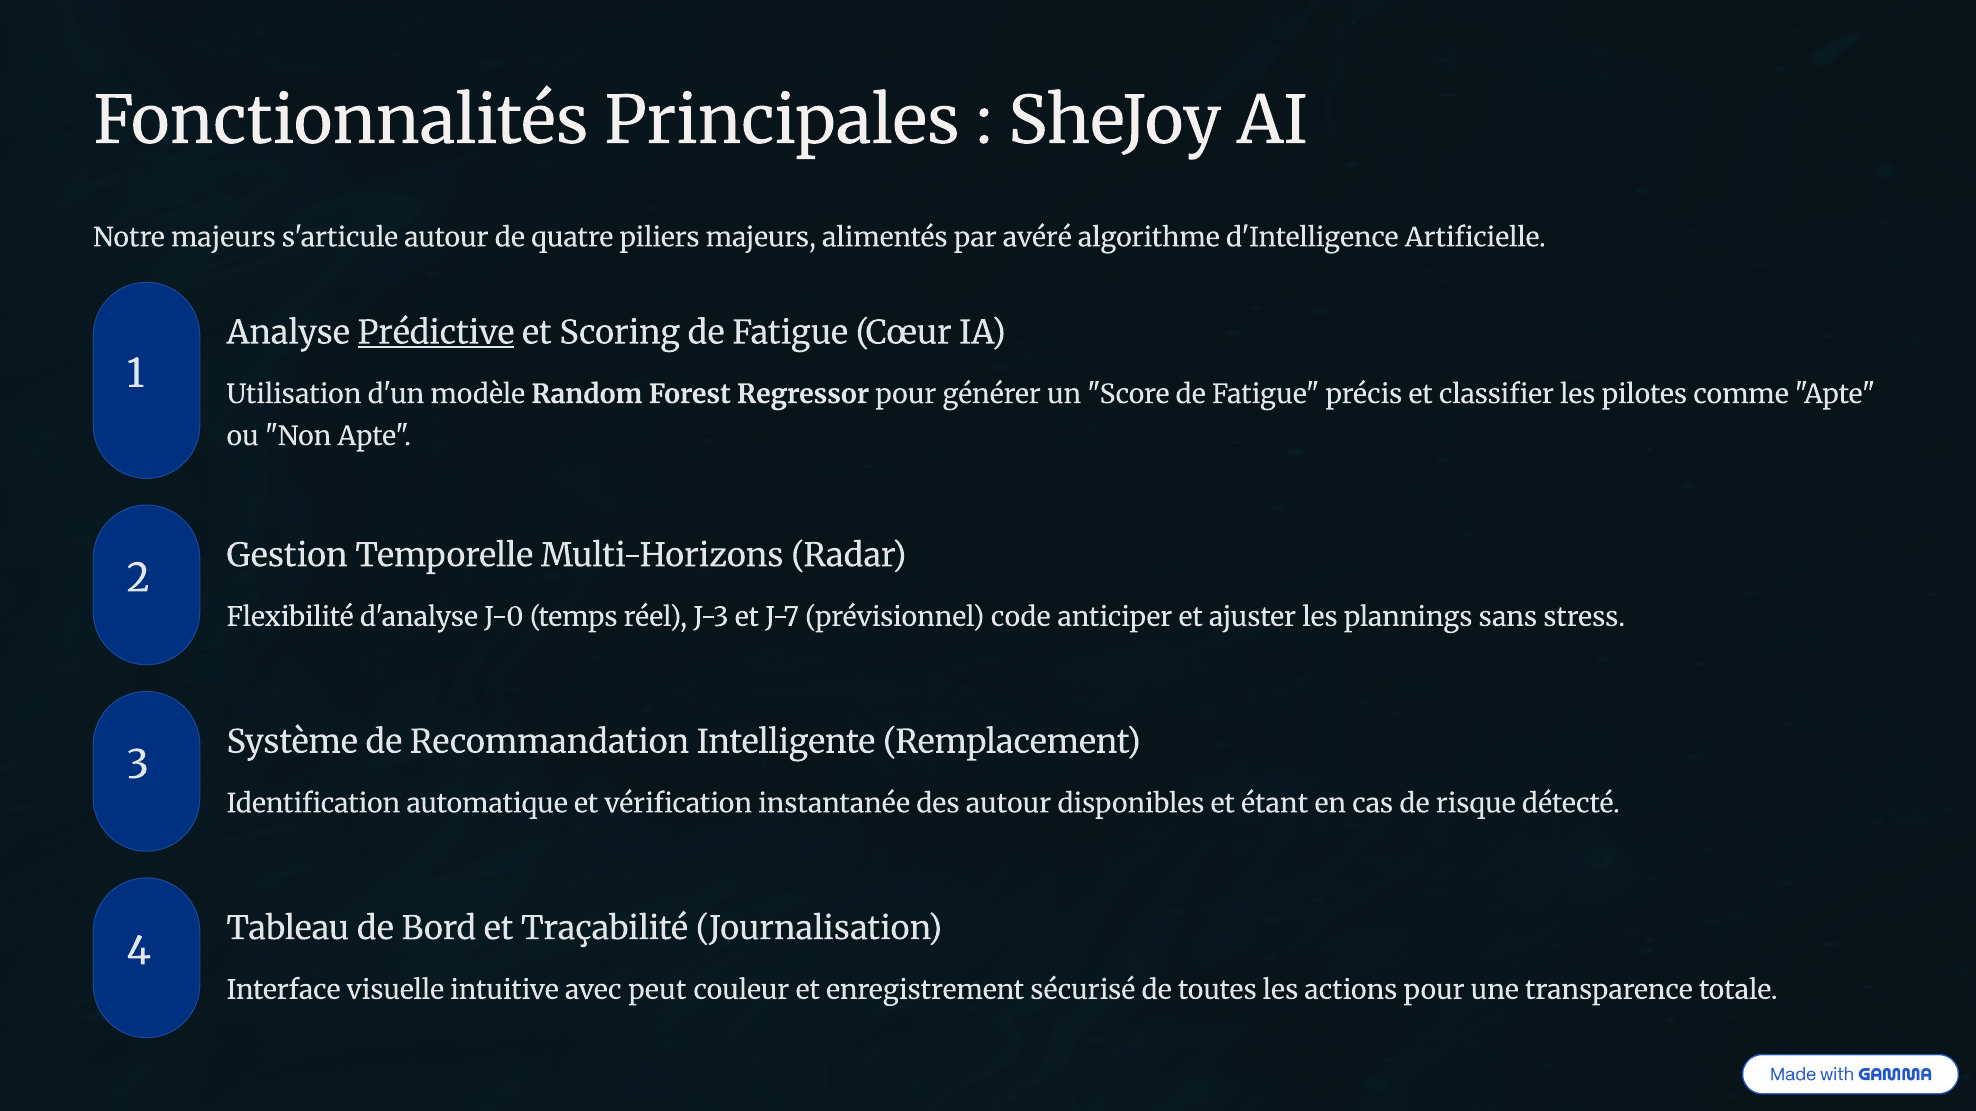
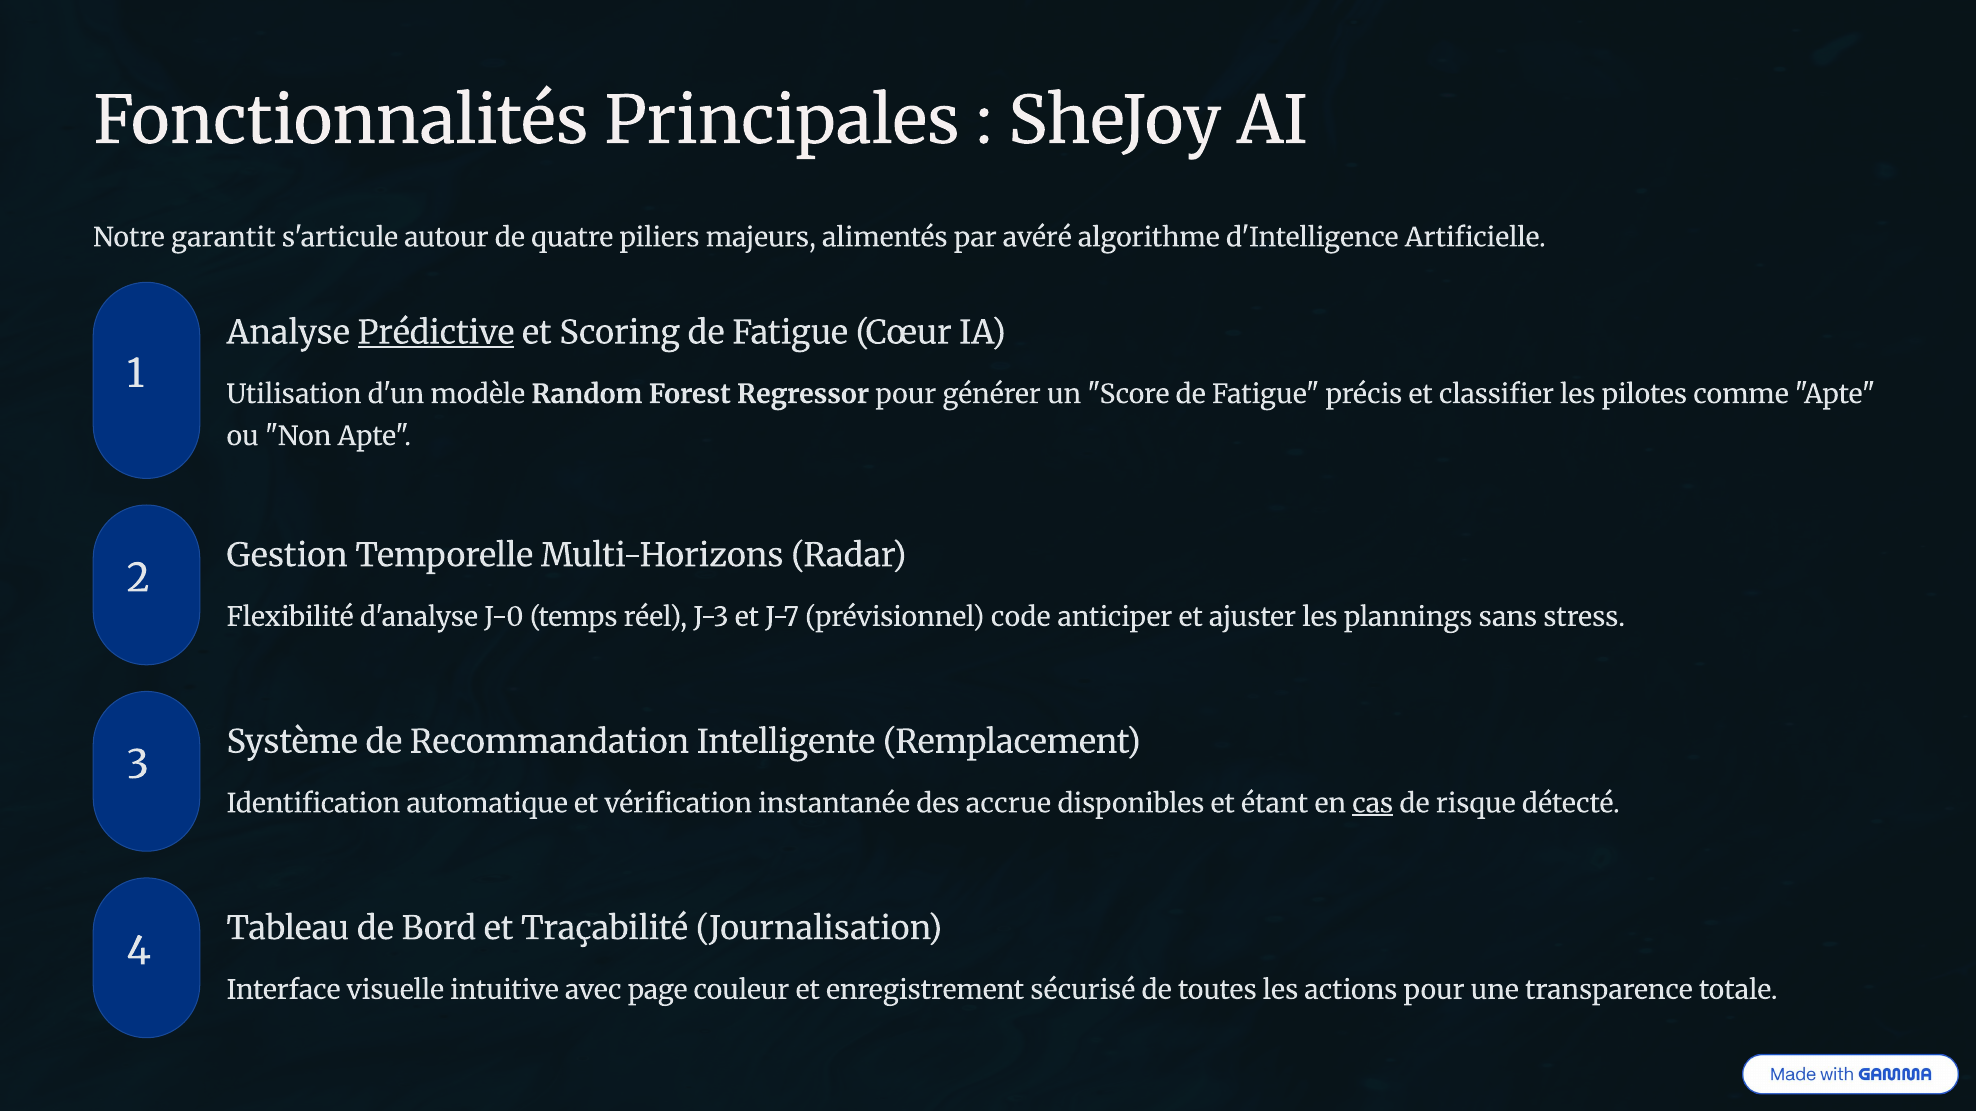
Notre majeurs: majeurs -> garantit
des autour: autour -> accrue
cas underline: none -> present
peut: peut -> page
